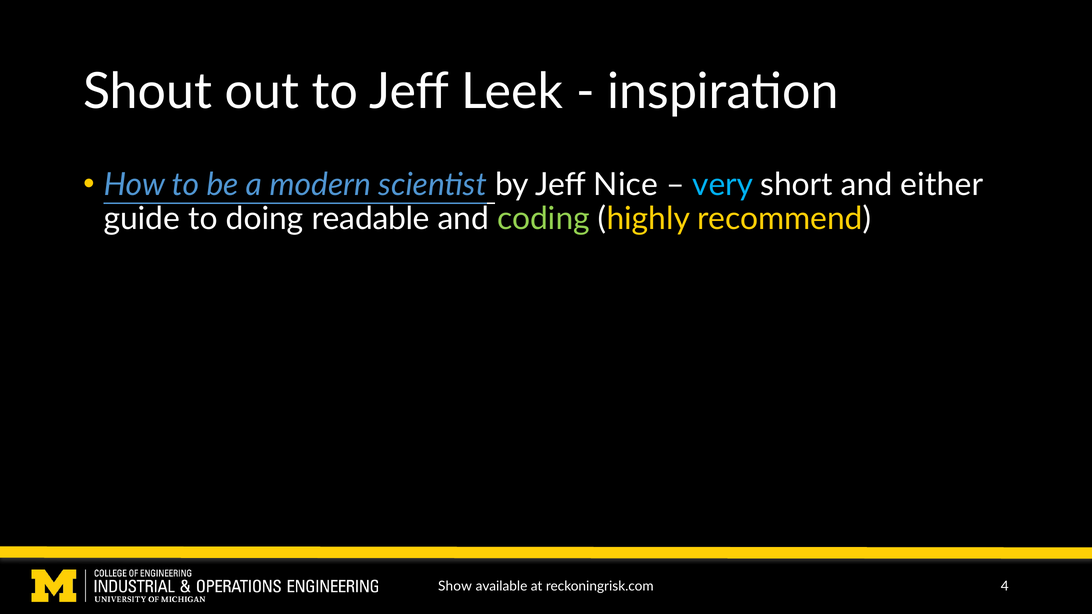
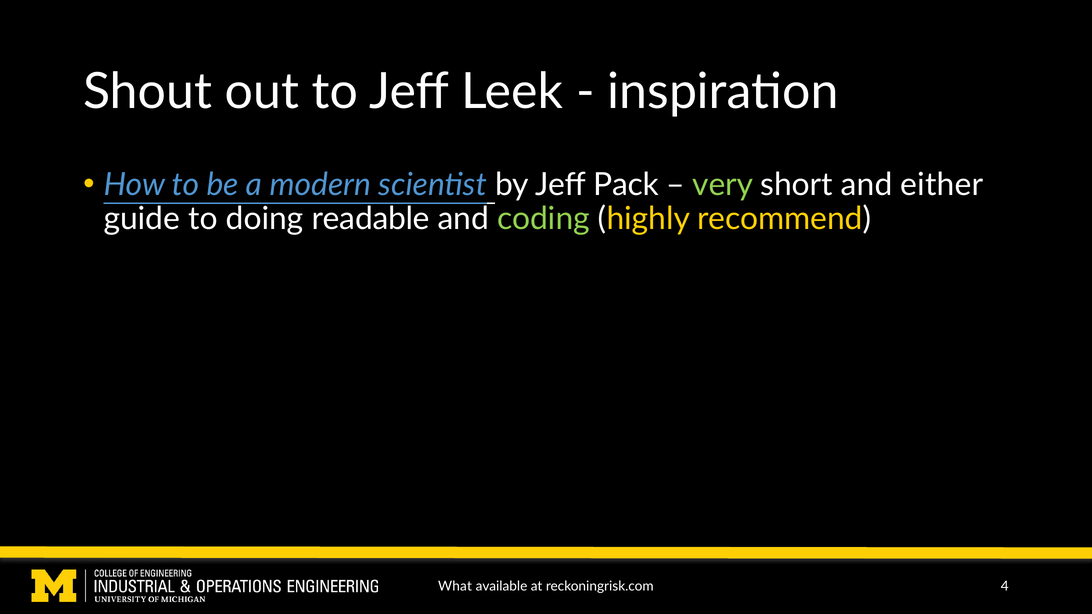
Nice: Nice -> Pack
very colour: light blue -> light green
Show: Show -> What
